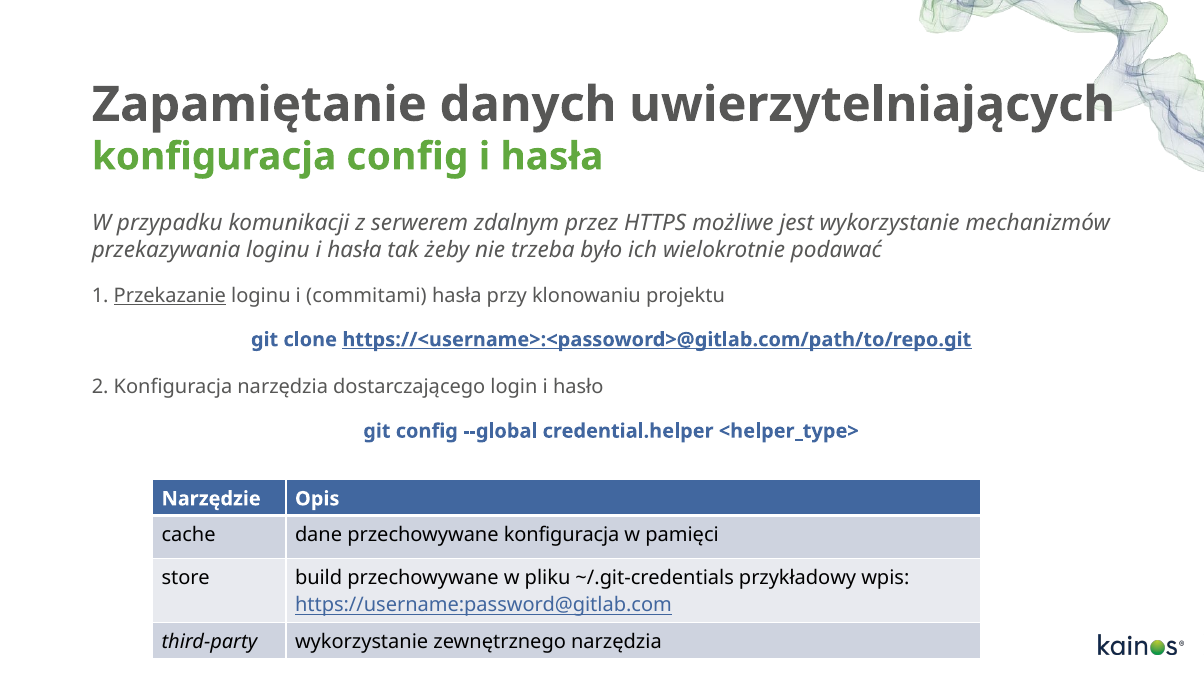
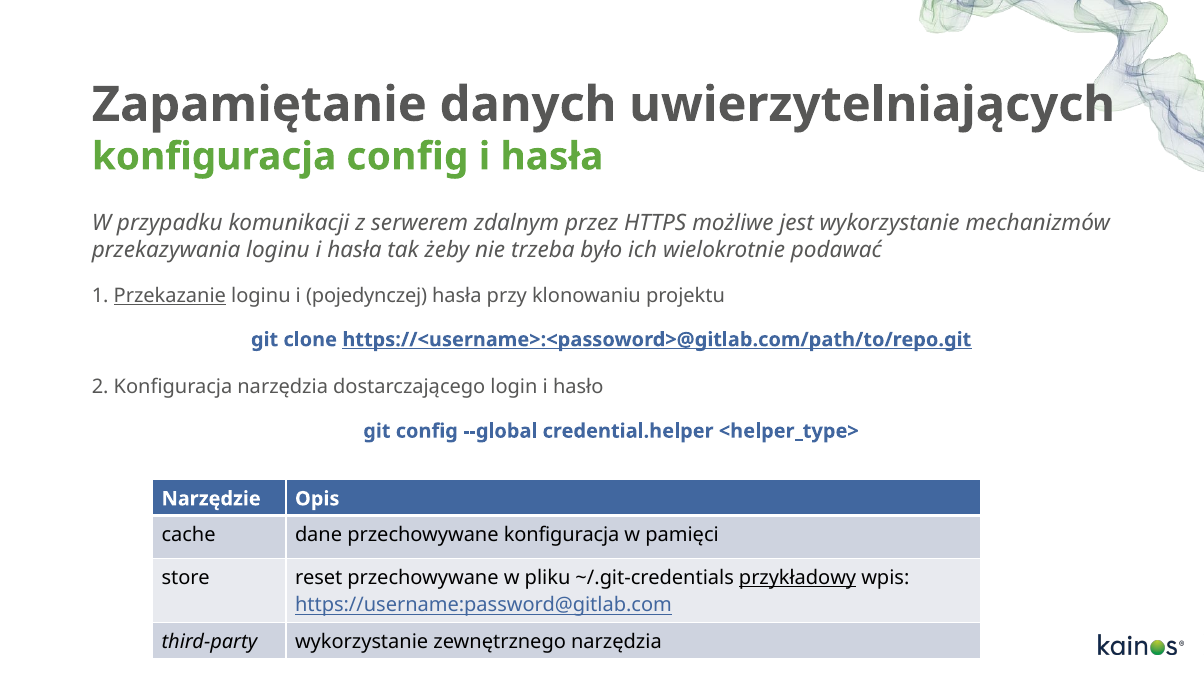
commitami: commitami -> pojedynczej
build: build -> reset
przykładowy underline: none -> present
